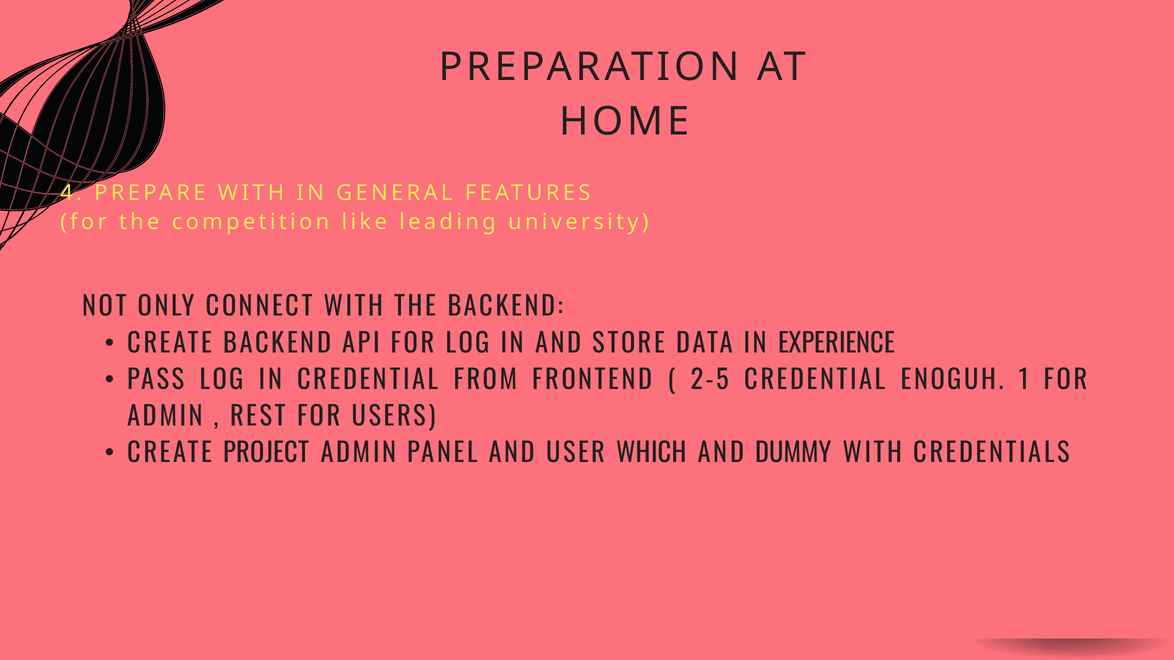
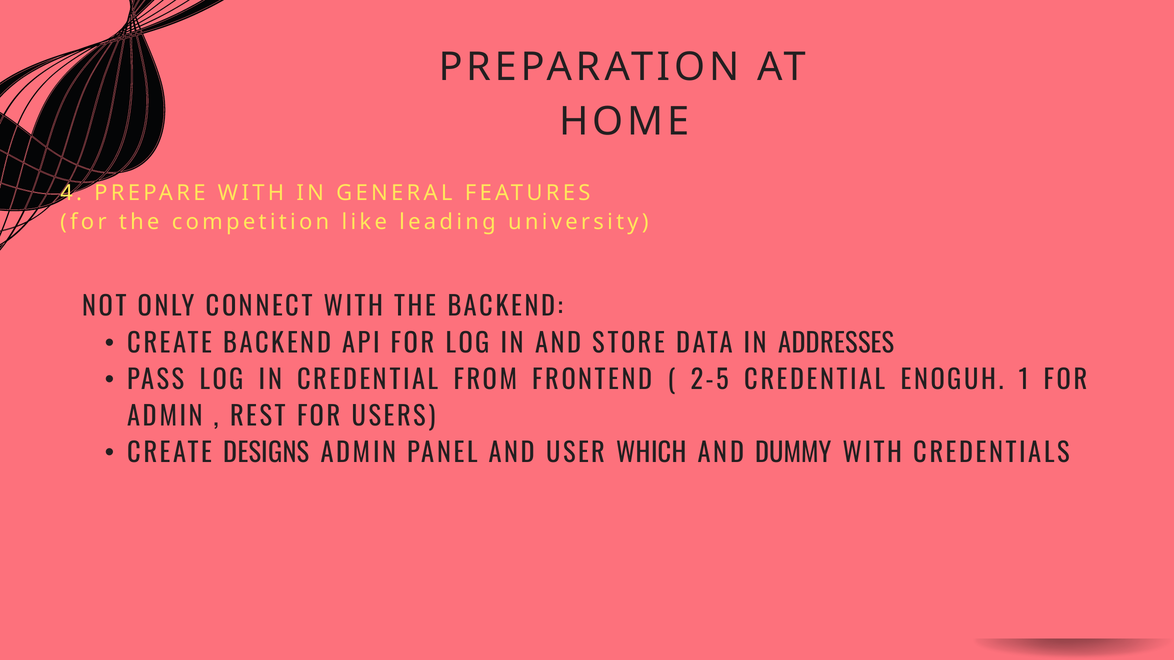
EXPERIENCE: EXPERIENCE -> ADDRESSES
PROJECT: PROJECT -> DESIGNS
